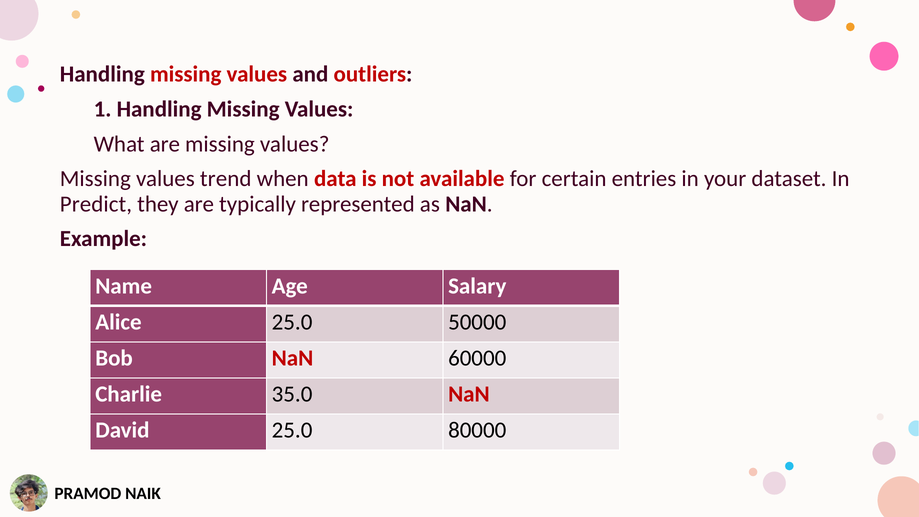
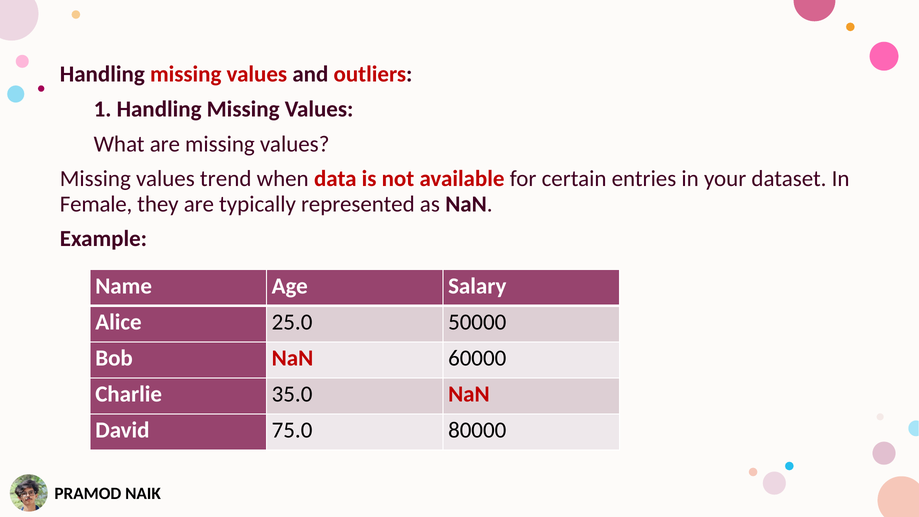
Predict: Predict -> Female
David 25.0: 25.0 -> 75.0
